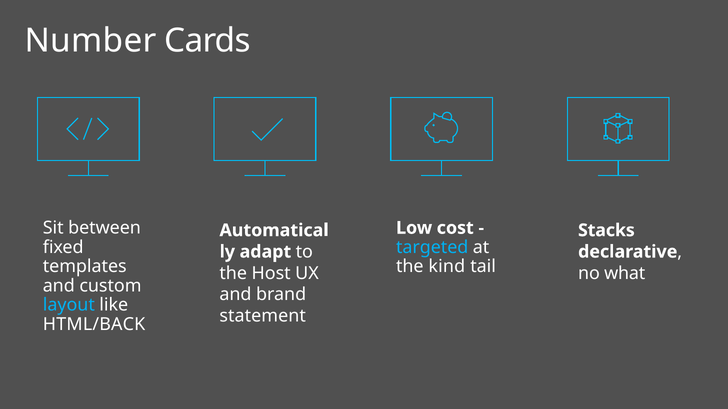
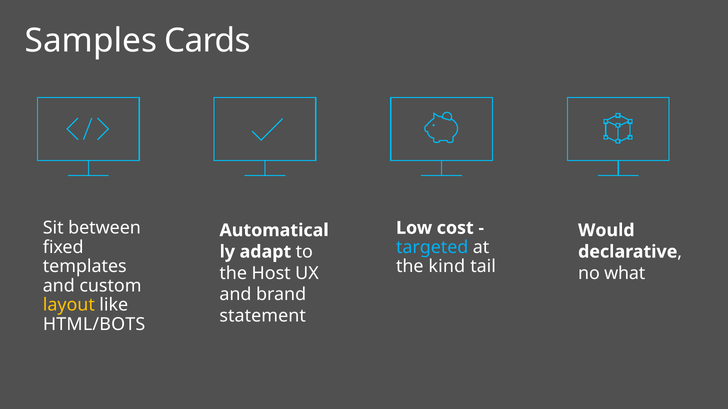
Number: Number -> Samples
Stacks: Stacks -> Would
layout colour: light blue -> yellow
HTML/BACK: HTML/BACK -> HTML/BOTS
